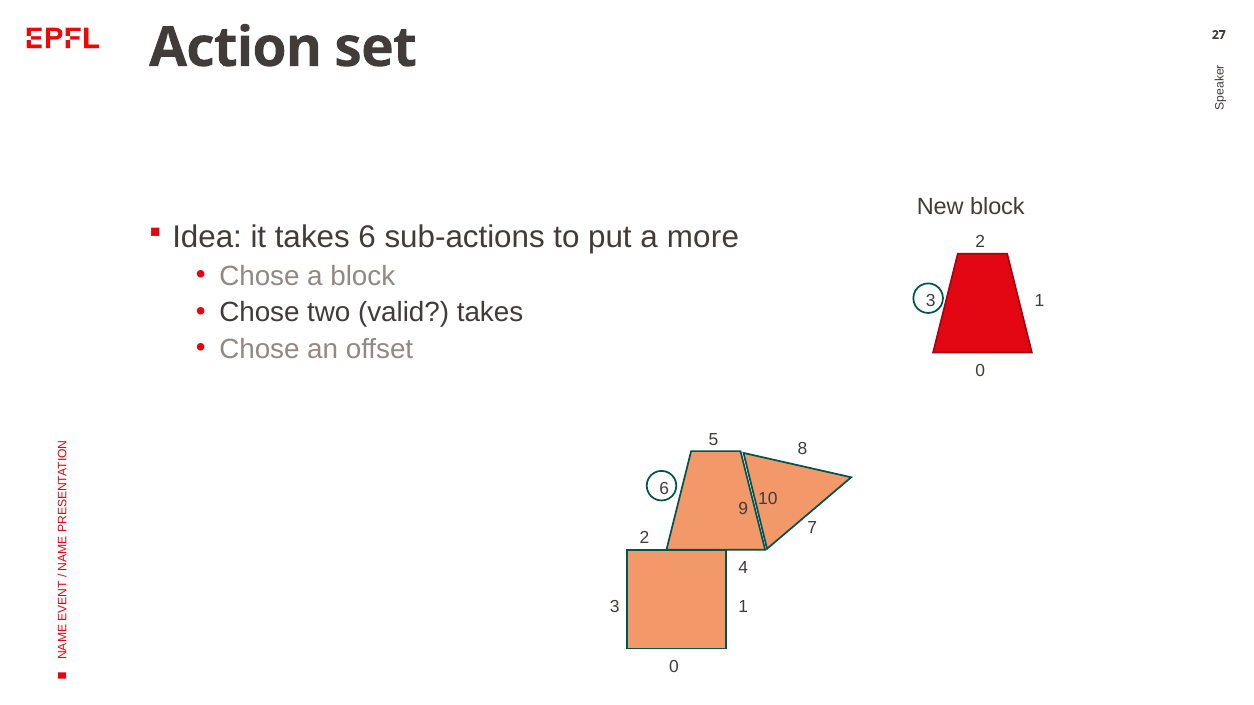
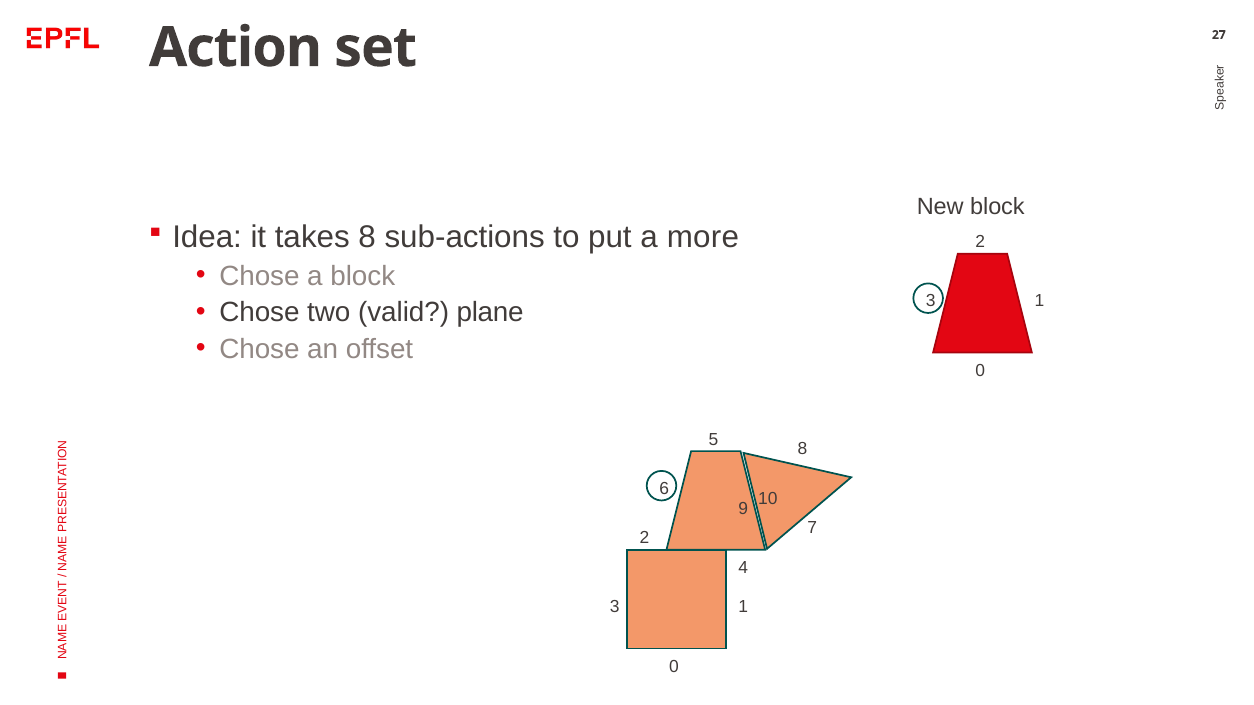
takes 6: 6 -> 8
valid takes: takes -> plane
